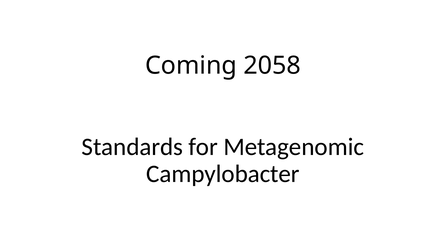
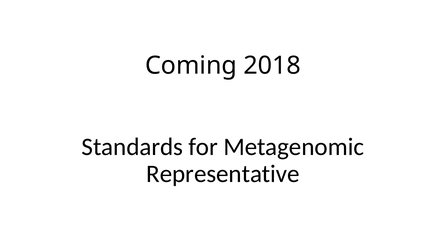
2058: 2058 -> 2018
Campylobacter: Campylobacter -> Representative
